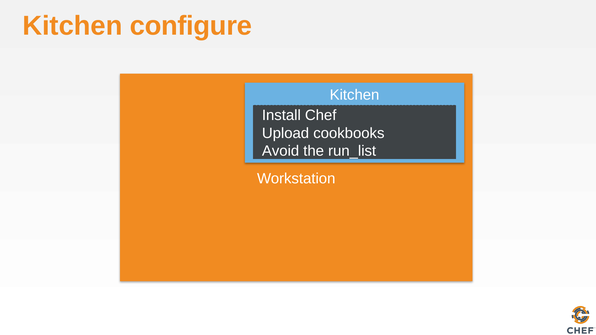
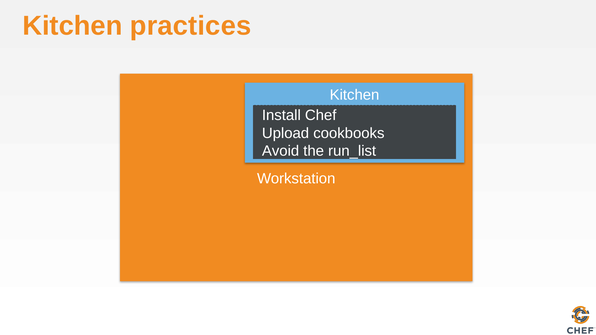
configure: configure -> practices
